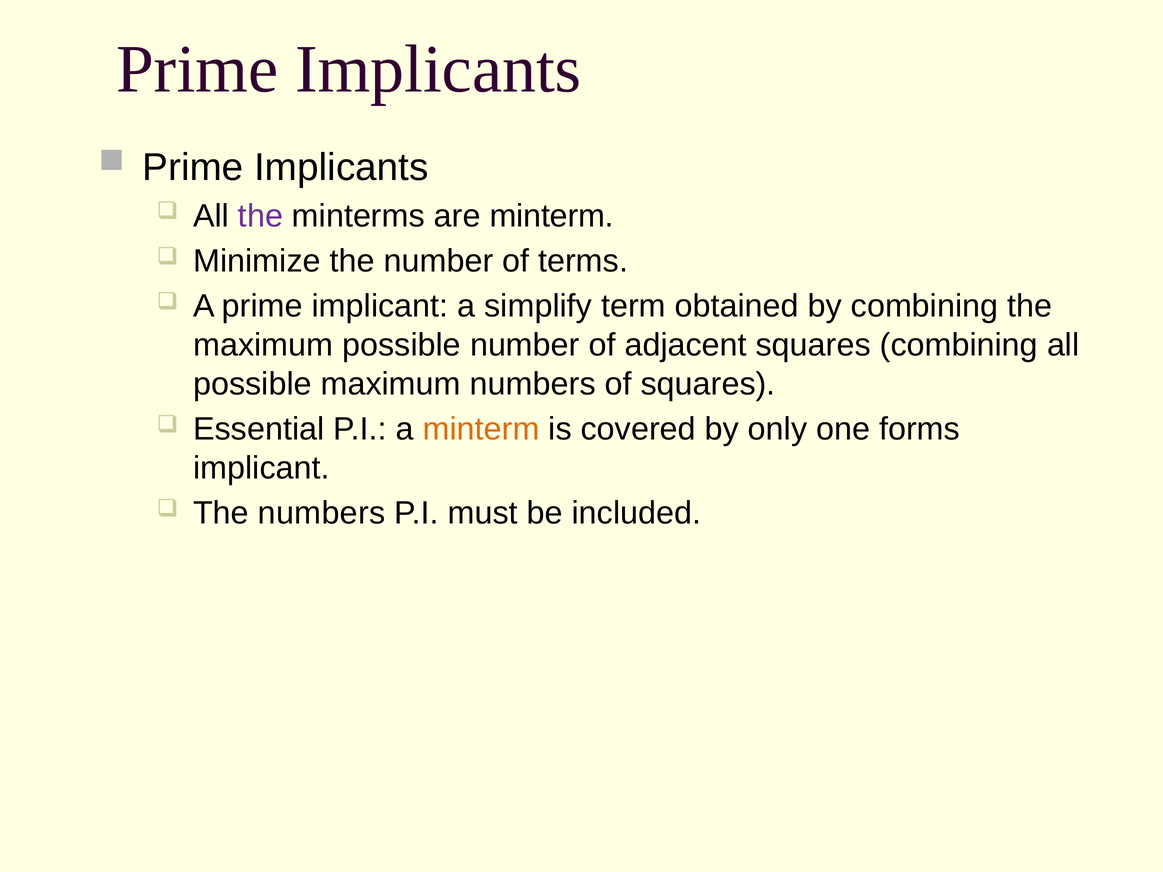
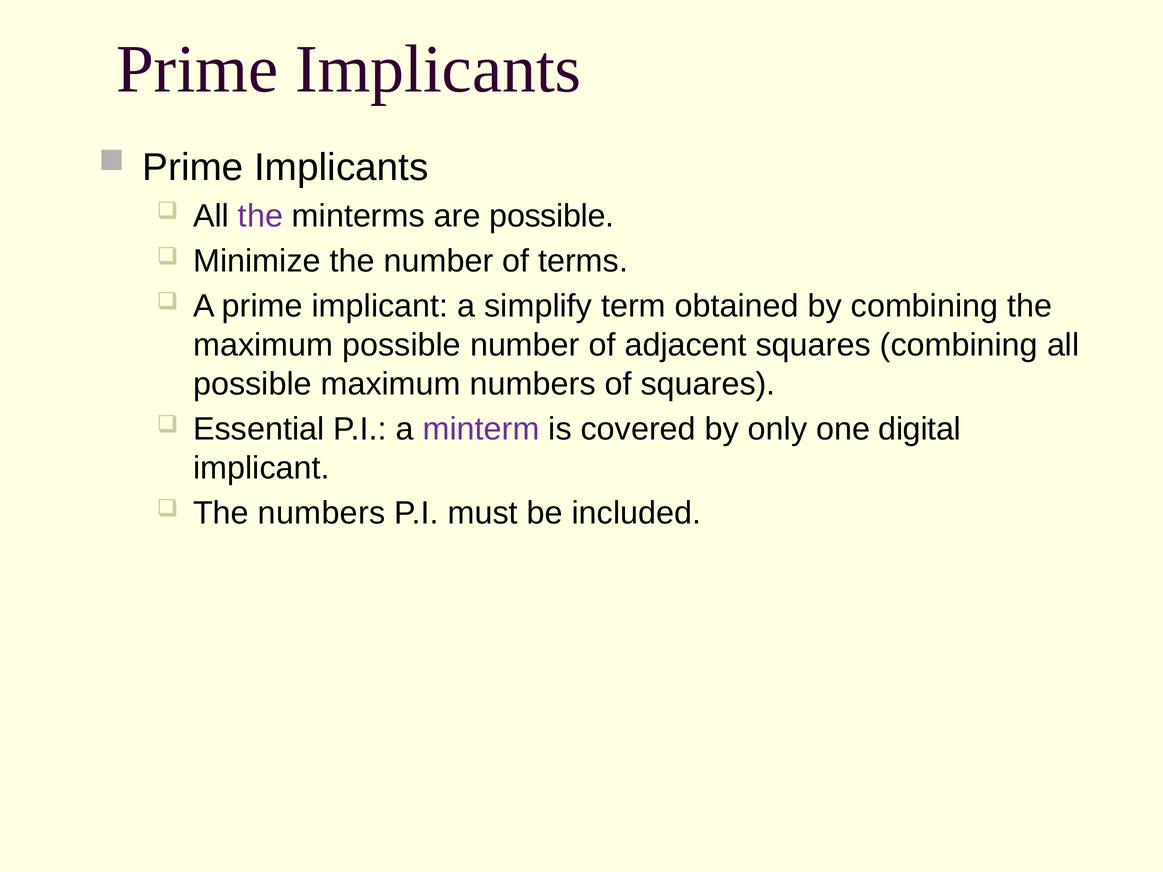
are minterm: minterm -> possible
minterm at (481, 429) colour: orange -> purple
forms: forms -> digital
